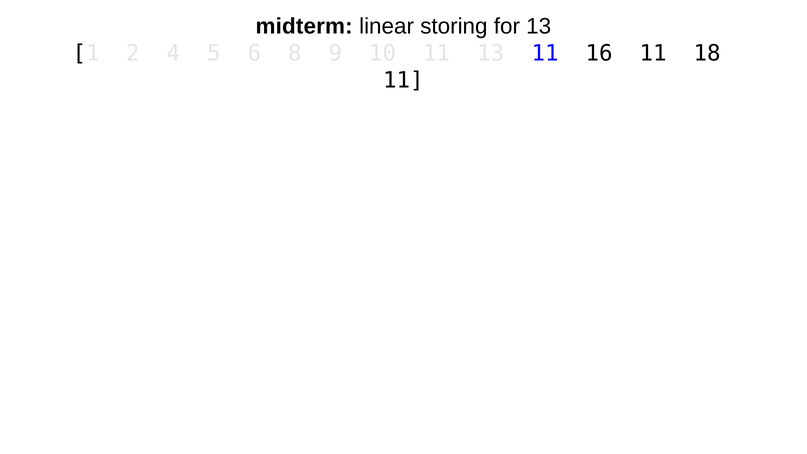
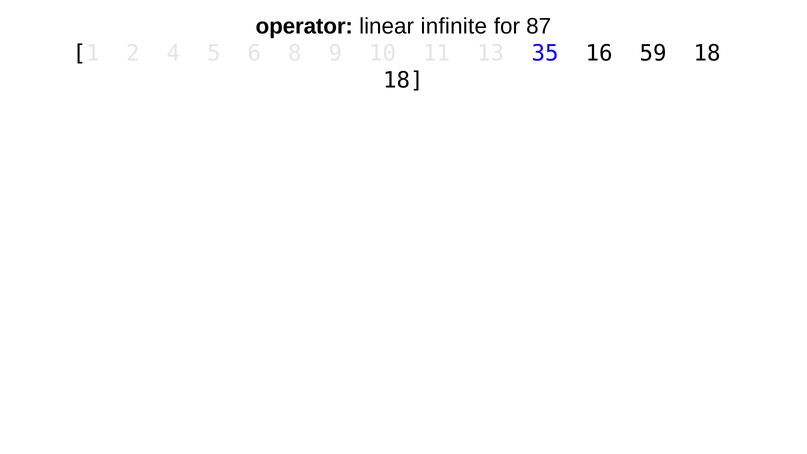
midterm: midterm -> operator
storing: storing -> infinite
for 13: 13 -> 87
13 11: 11 -> 35
16 11: 11 -> 59
11 at (404, 80): 11 -> 18
